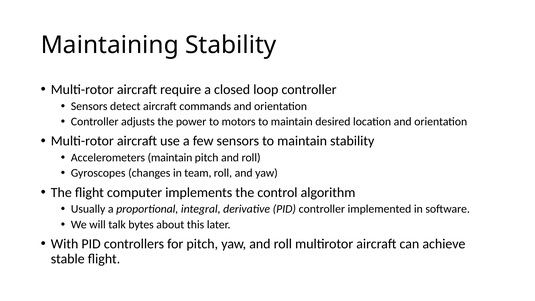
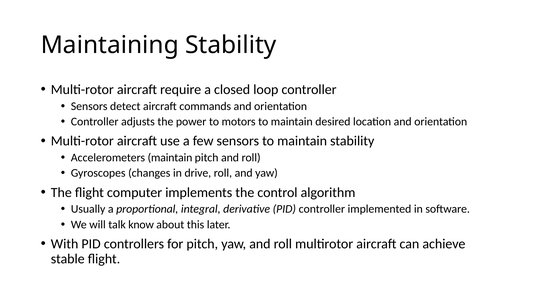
team: team -> drive
bytes: bytes -> know
